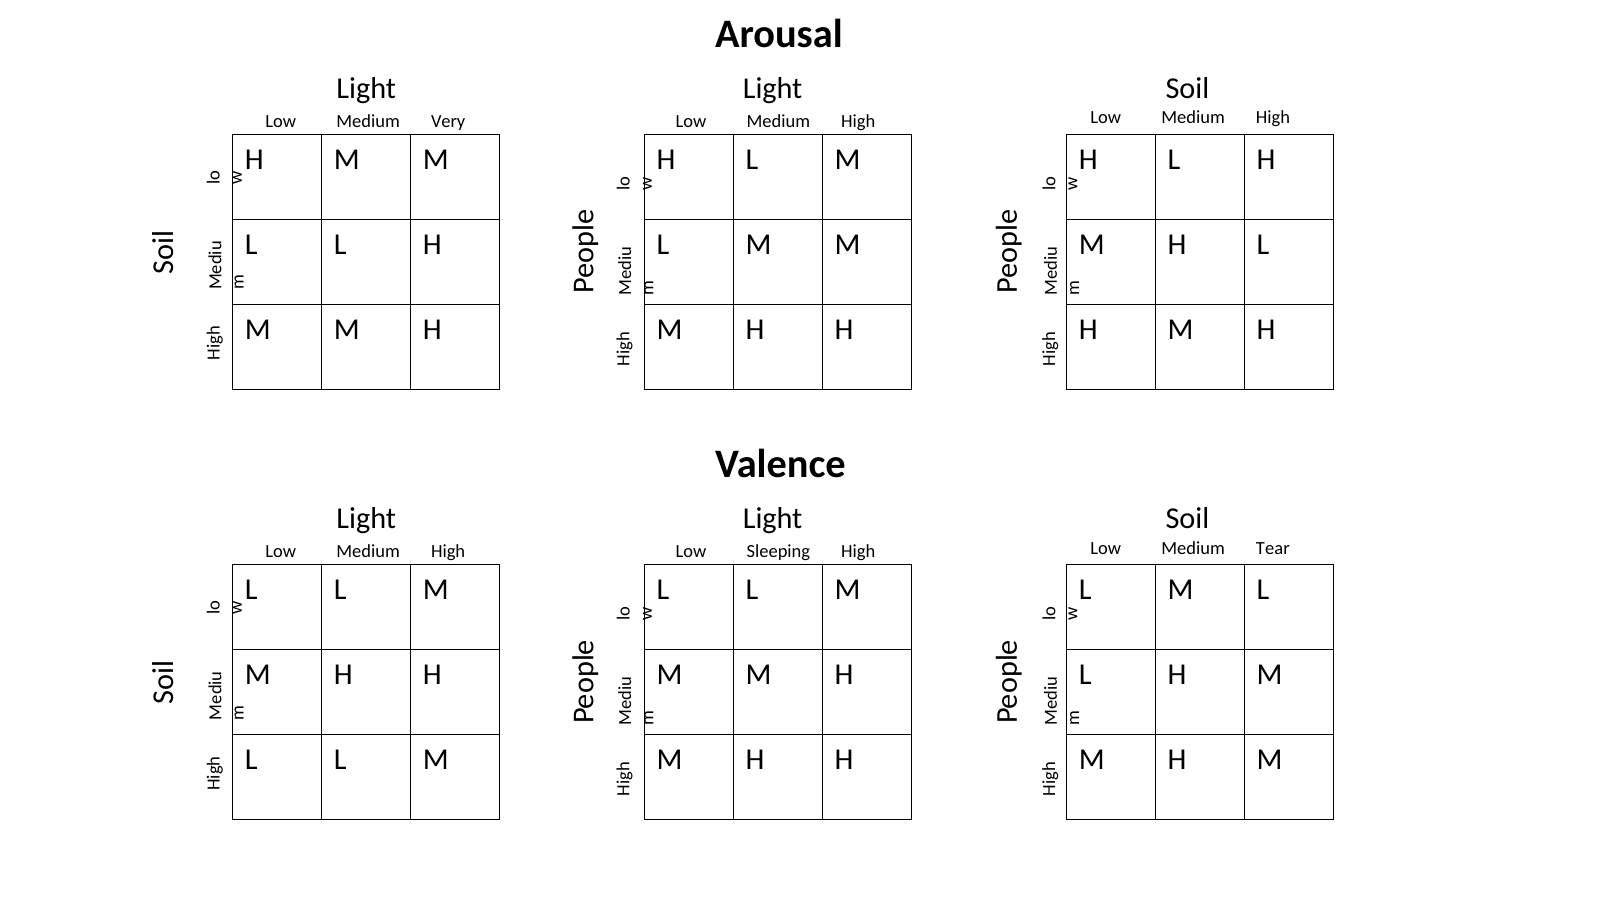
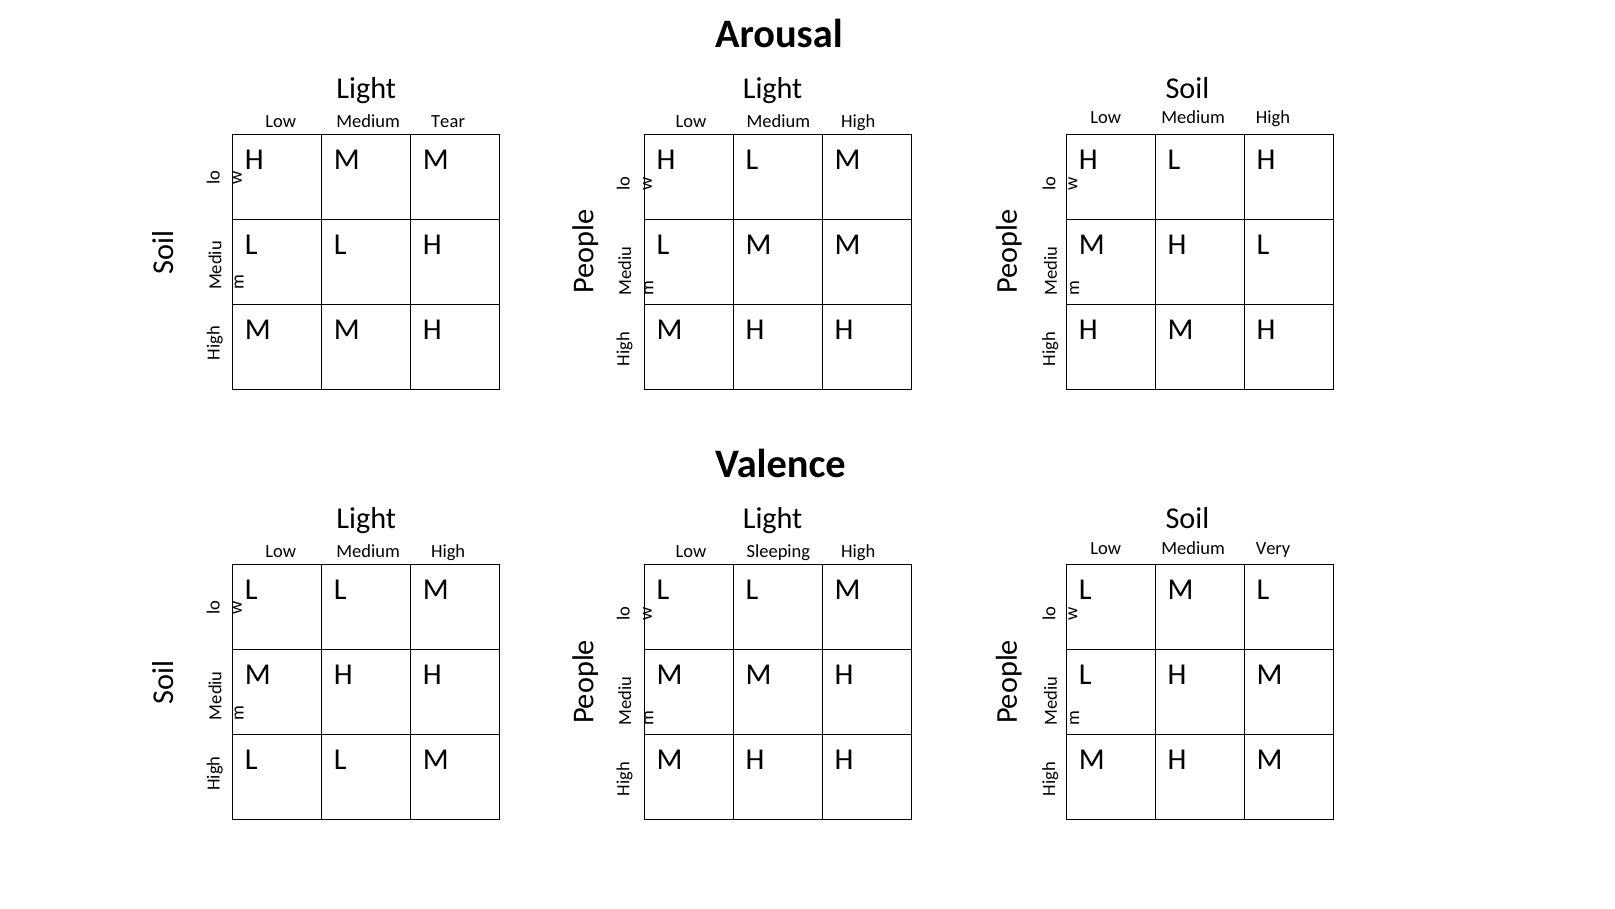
Very: Very -> Tear
Tear: Tear -> Very
